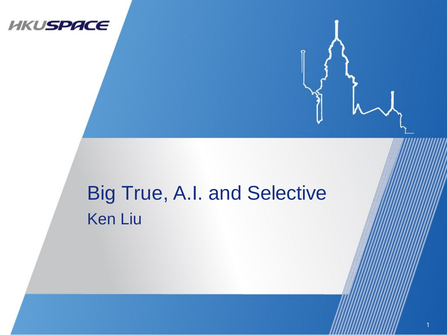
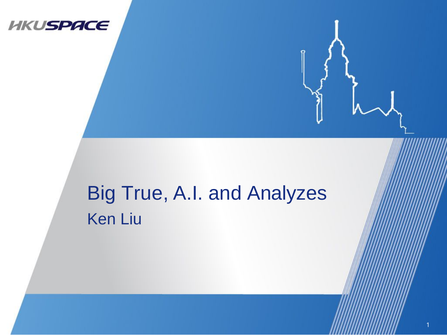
Selective: Selective -> Analyzes
